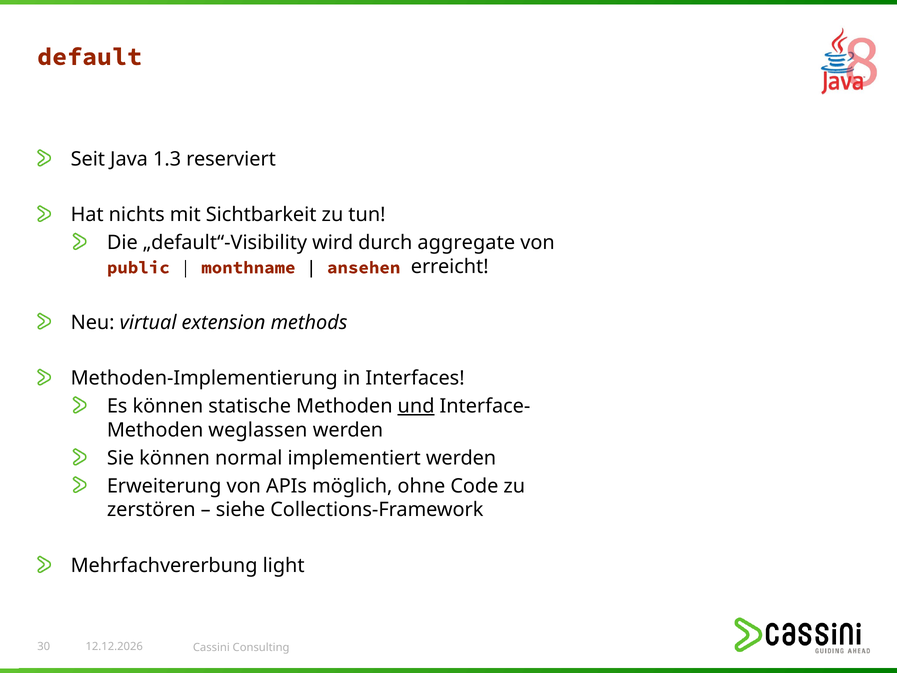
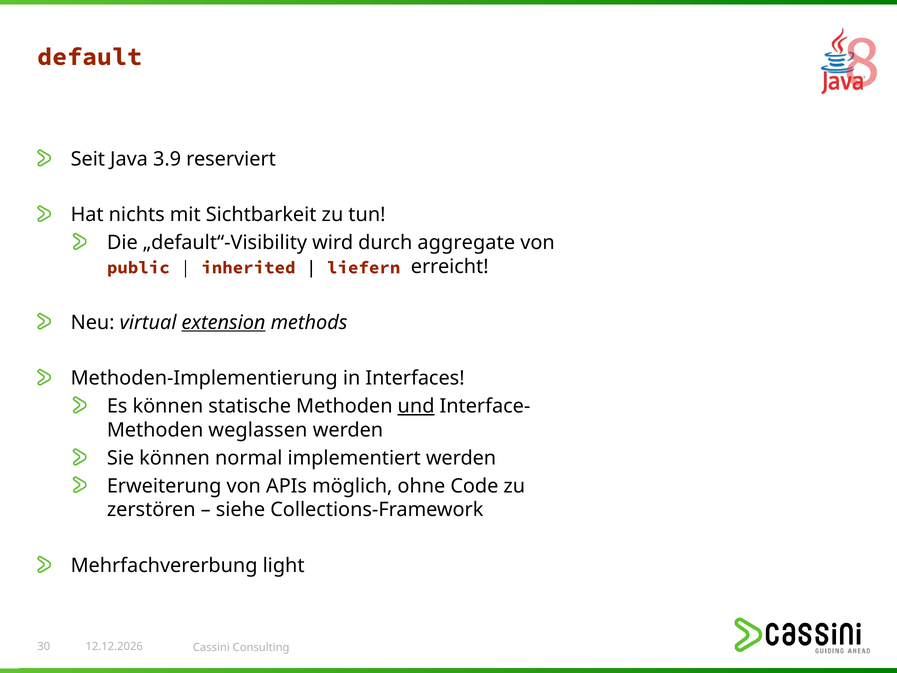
1.3: 1.3 -> 3.9
monthname: monthname -> inherited
ansehen: ansehen -> liefern
extension underline: none -> present
